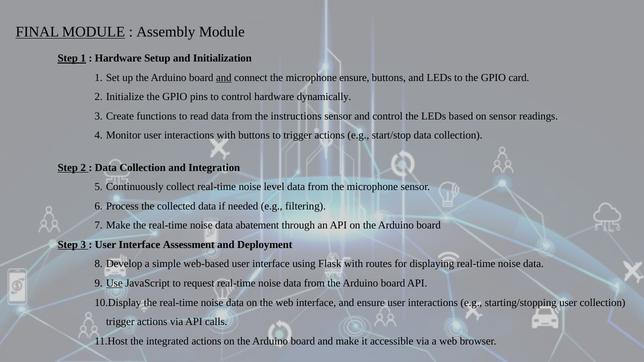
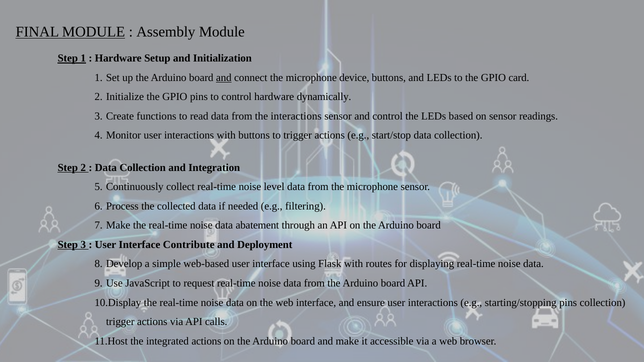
microphone ensure: ensure -> device
the instructions: instructions -> interactions
Assessment: Assessment -> Contribute
Use underline: present -> none
starting/stopping user: user -> pins
